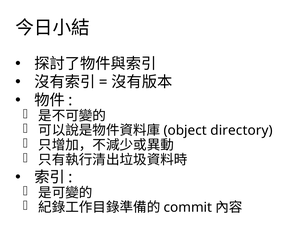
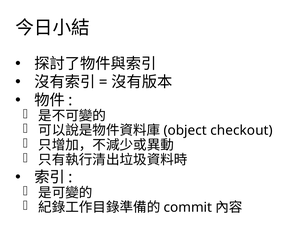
directory: directory -> checkout
